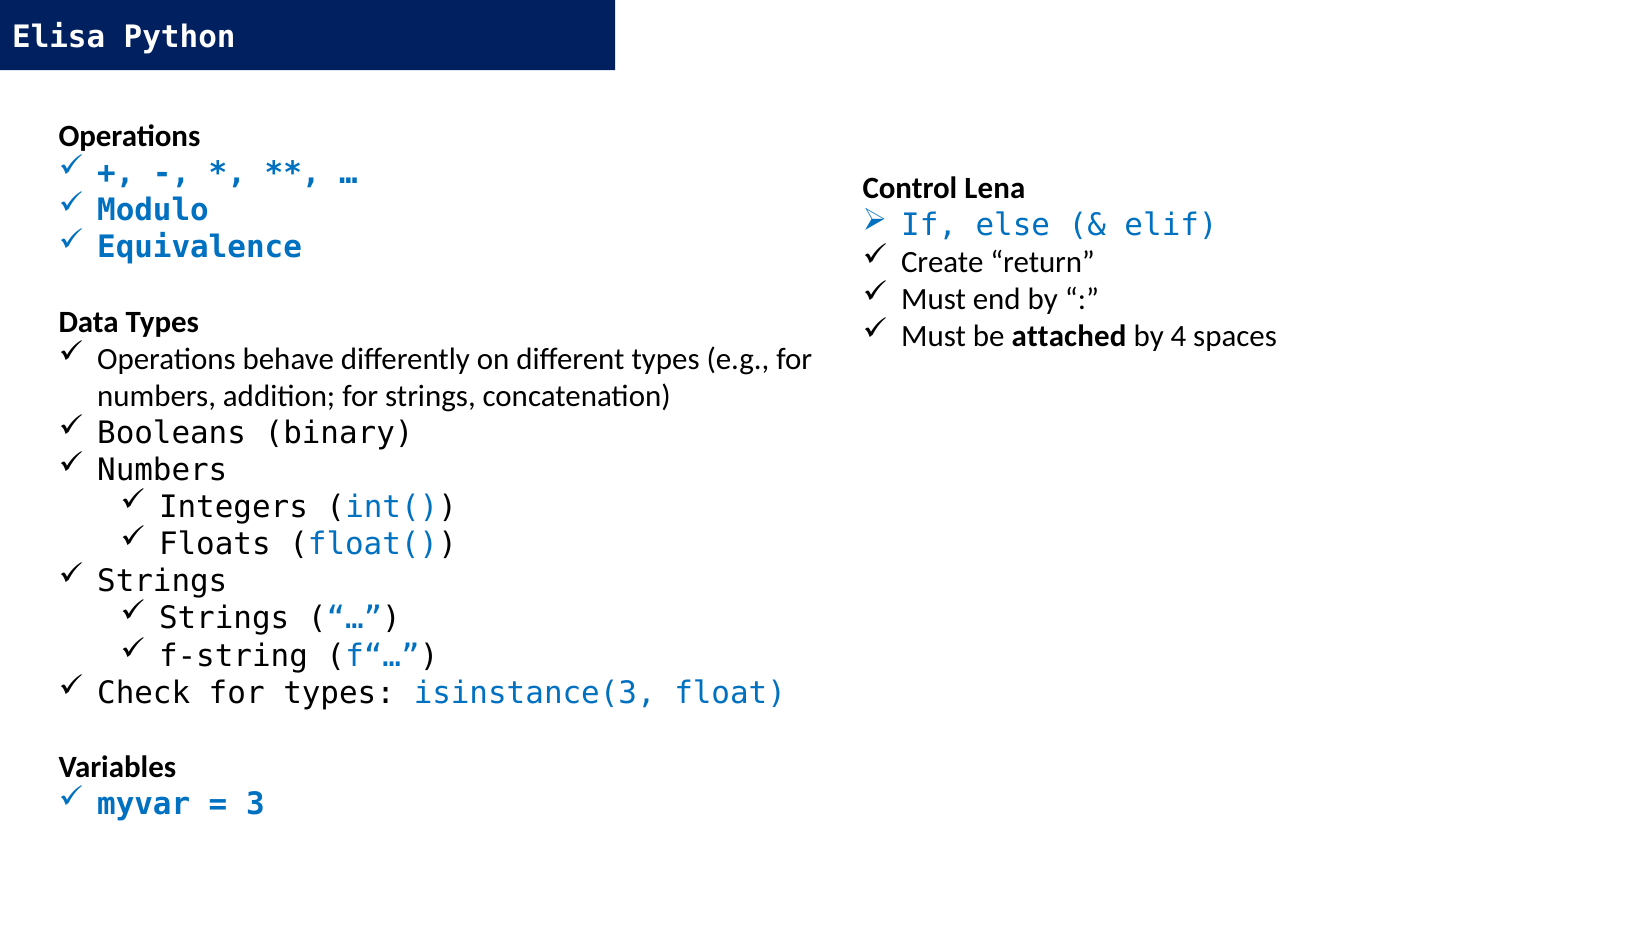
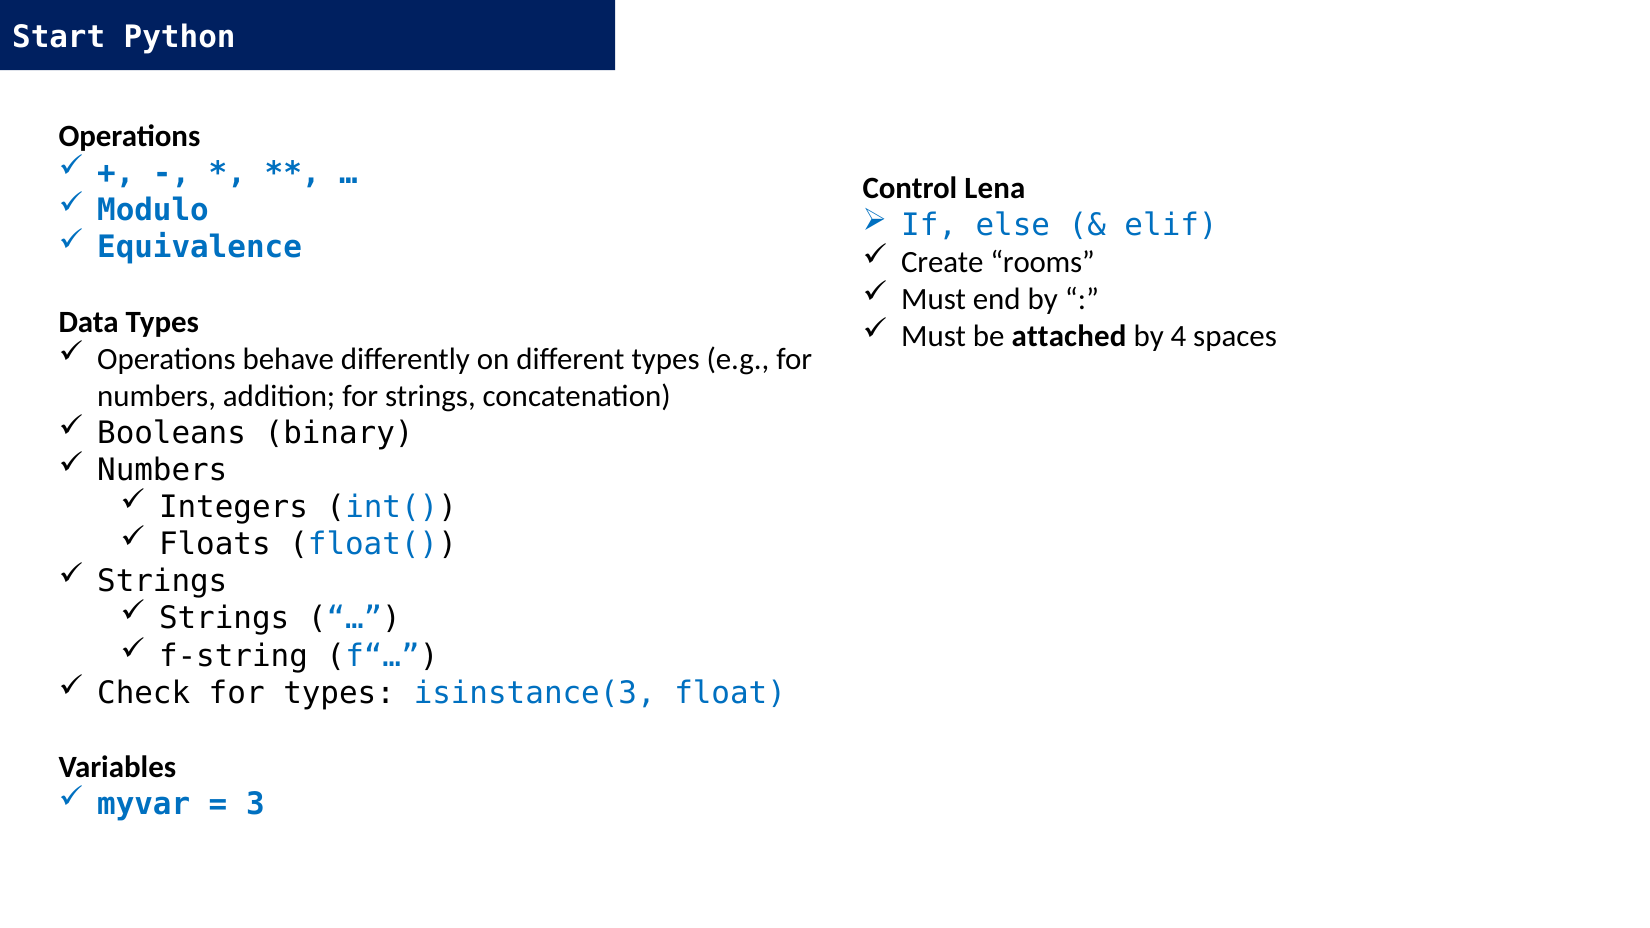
Elisa: Elisa -> Start
return: return -> rooms
